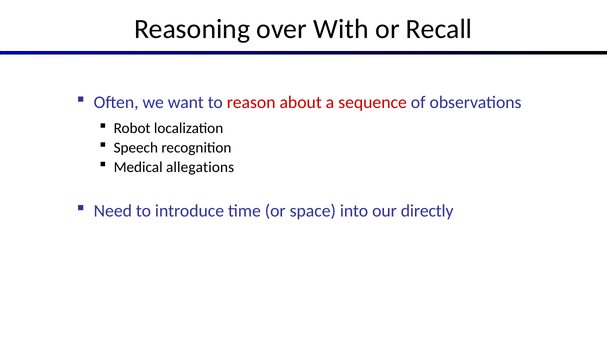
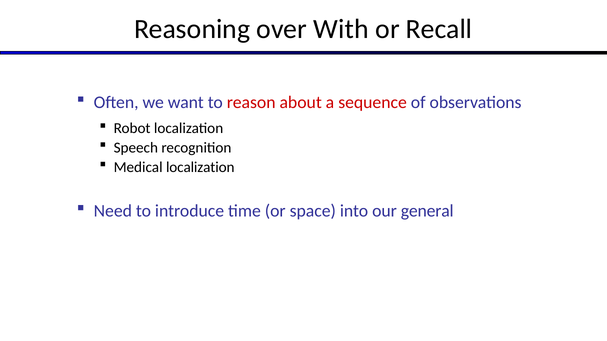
Medical allegations: allegations -> localization
directly: directly -> general
